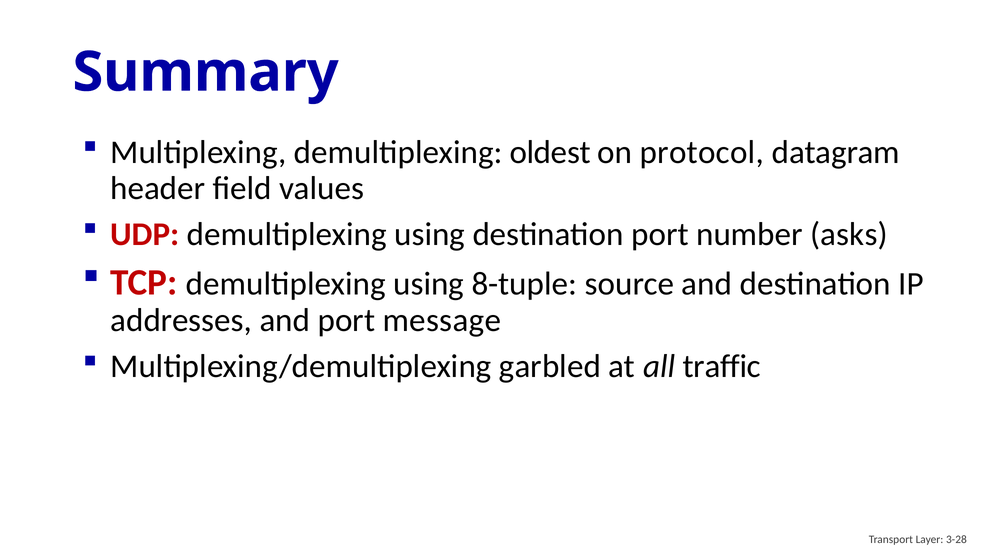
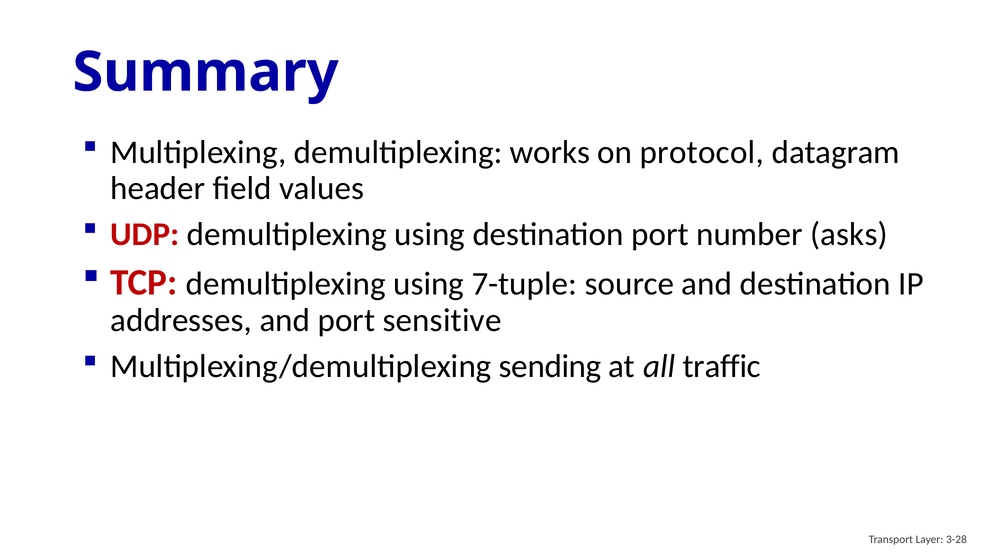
oldest: oldest -> works
8-tuple: 8-tuple -> 7-tuple
message: message -> sensitive
garbled: garbled -> sending
